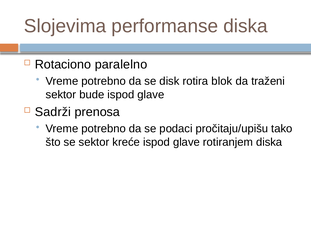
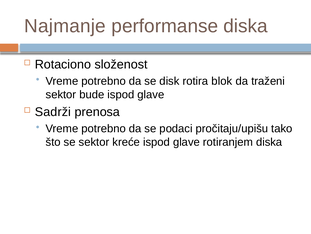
Slojevima: Slojevima -> Najmanje
paralelno: paralelno -> složenost
